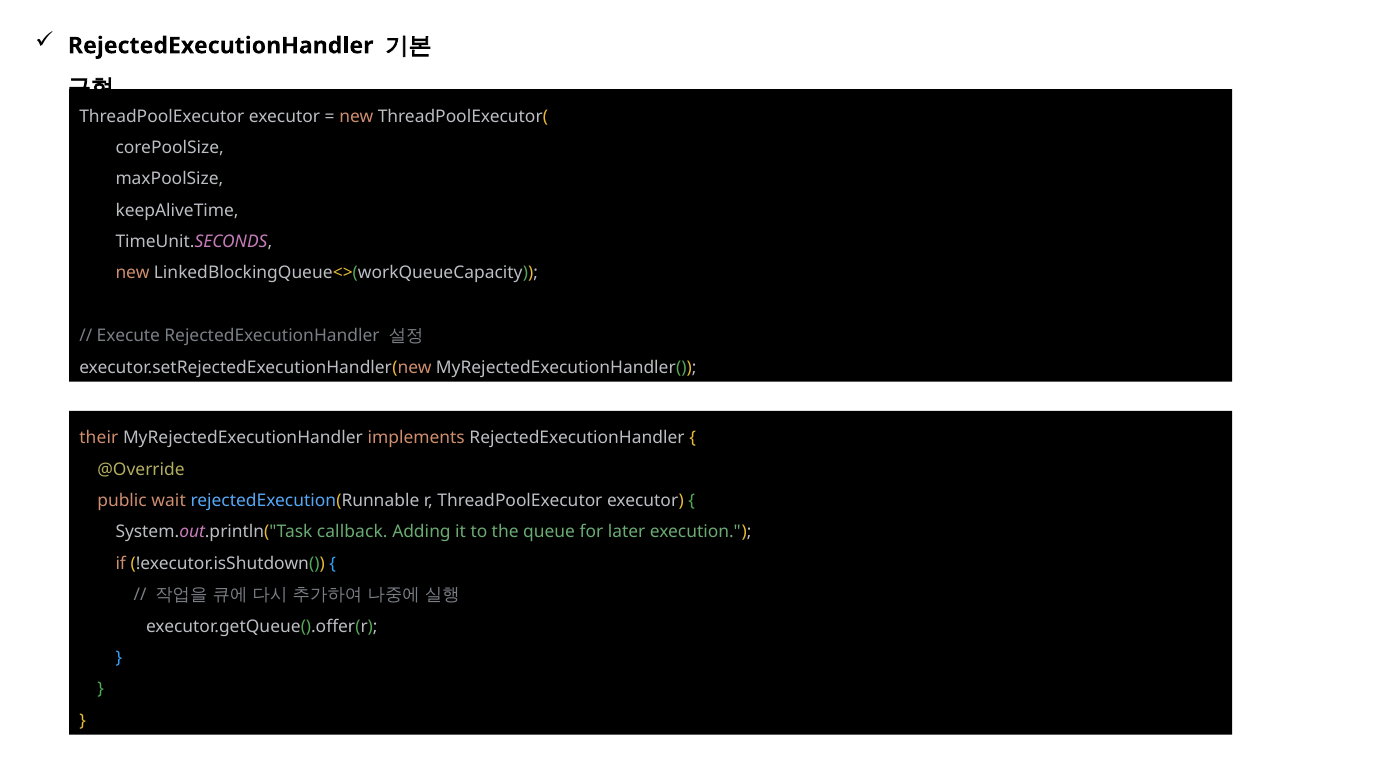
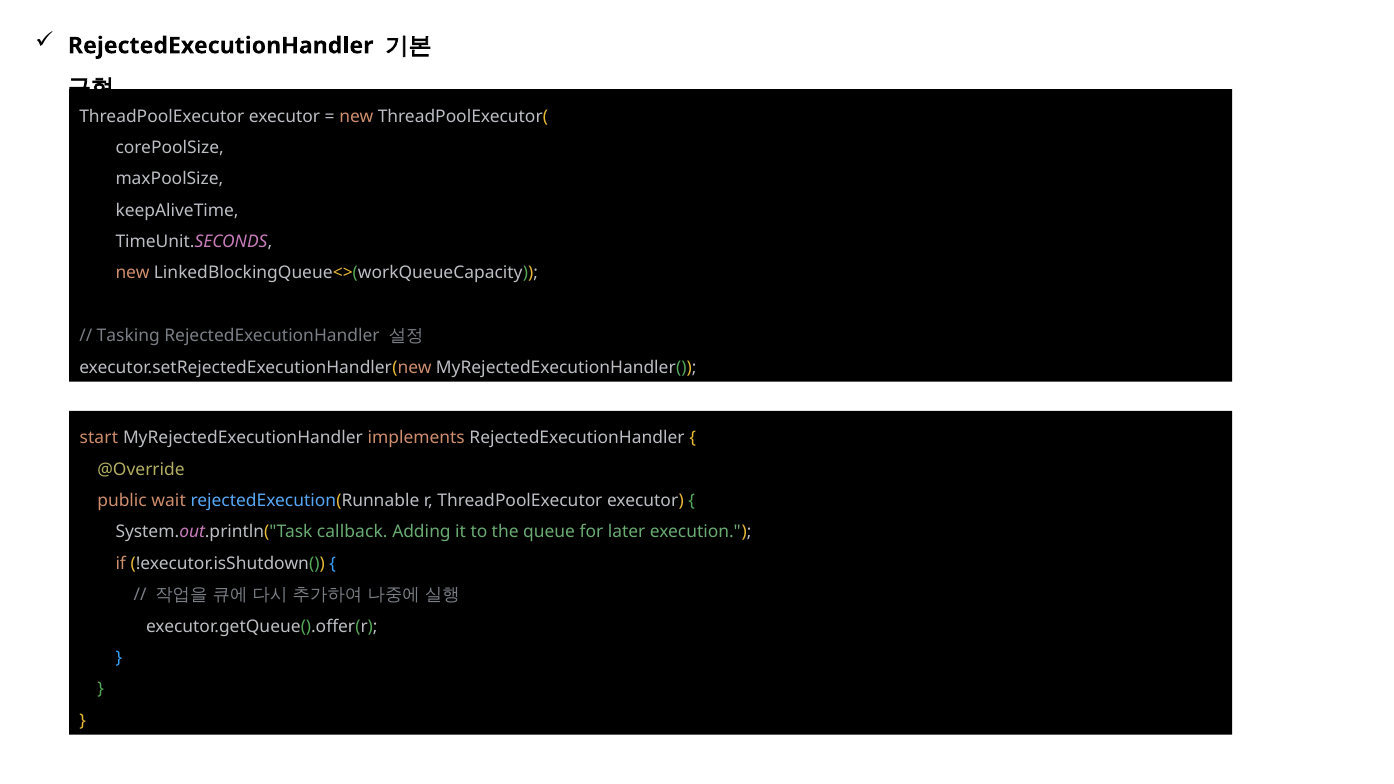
Execute: Execute -> Tasking
their: their -> start
